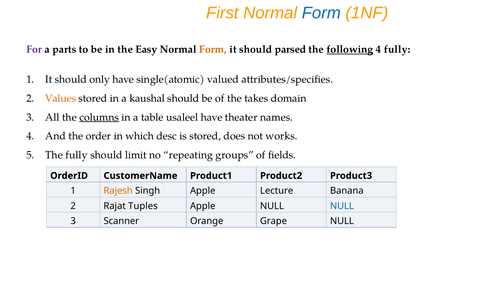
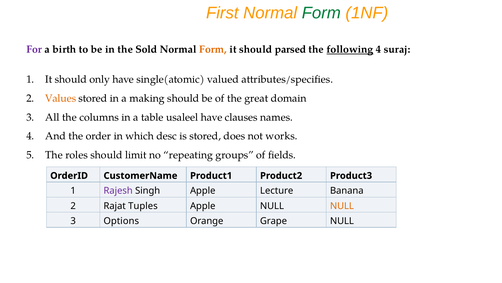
Form at (321, 13) colour: blue -> green
parts: parts -> birth
Easy: Easy -> Sold
4 fully: fully -> suraj
kaushal: kaushal -> making
takes: takes -> great
columns underline: present -> none
theater: theater -> clauses
The fully: fully -> roles
Rajesh colour: orange -> purple
NULL at (342, 205) colour: blue -> orange
Scanner: Scanner -> Options
